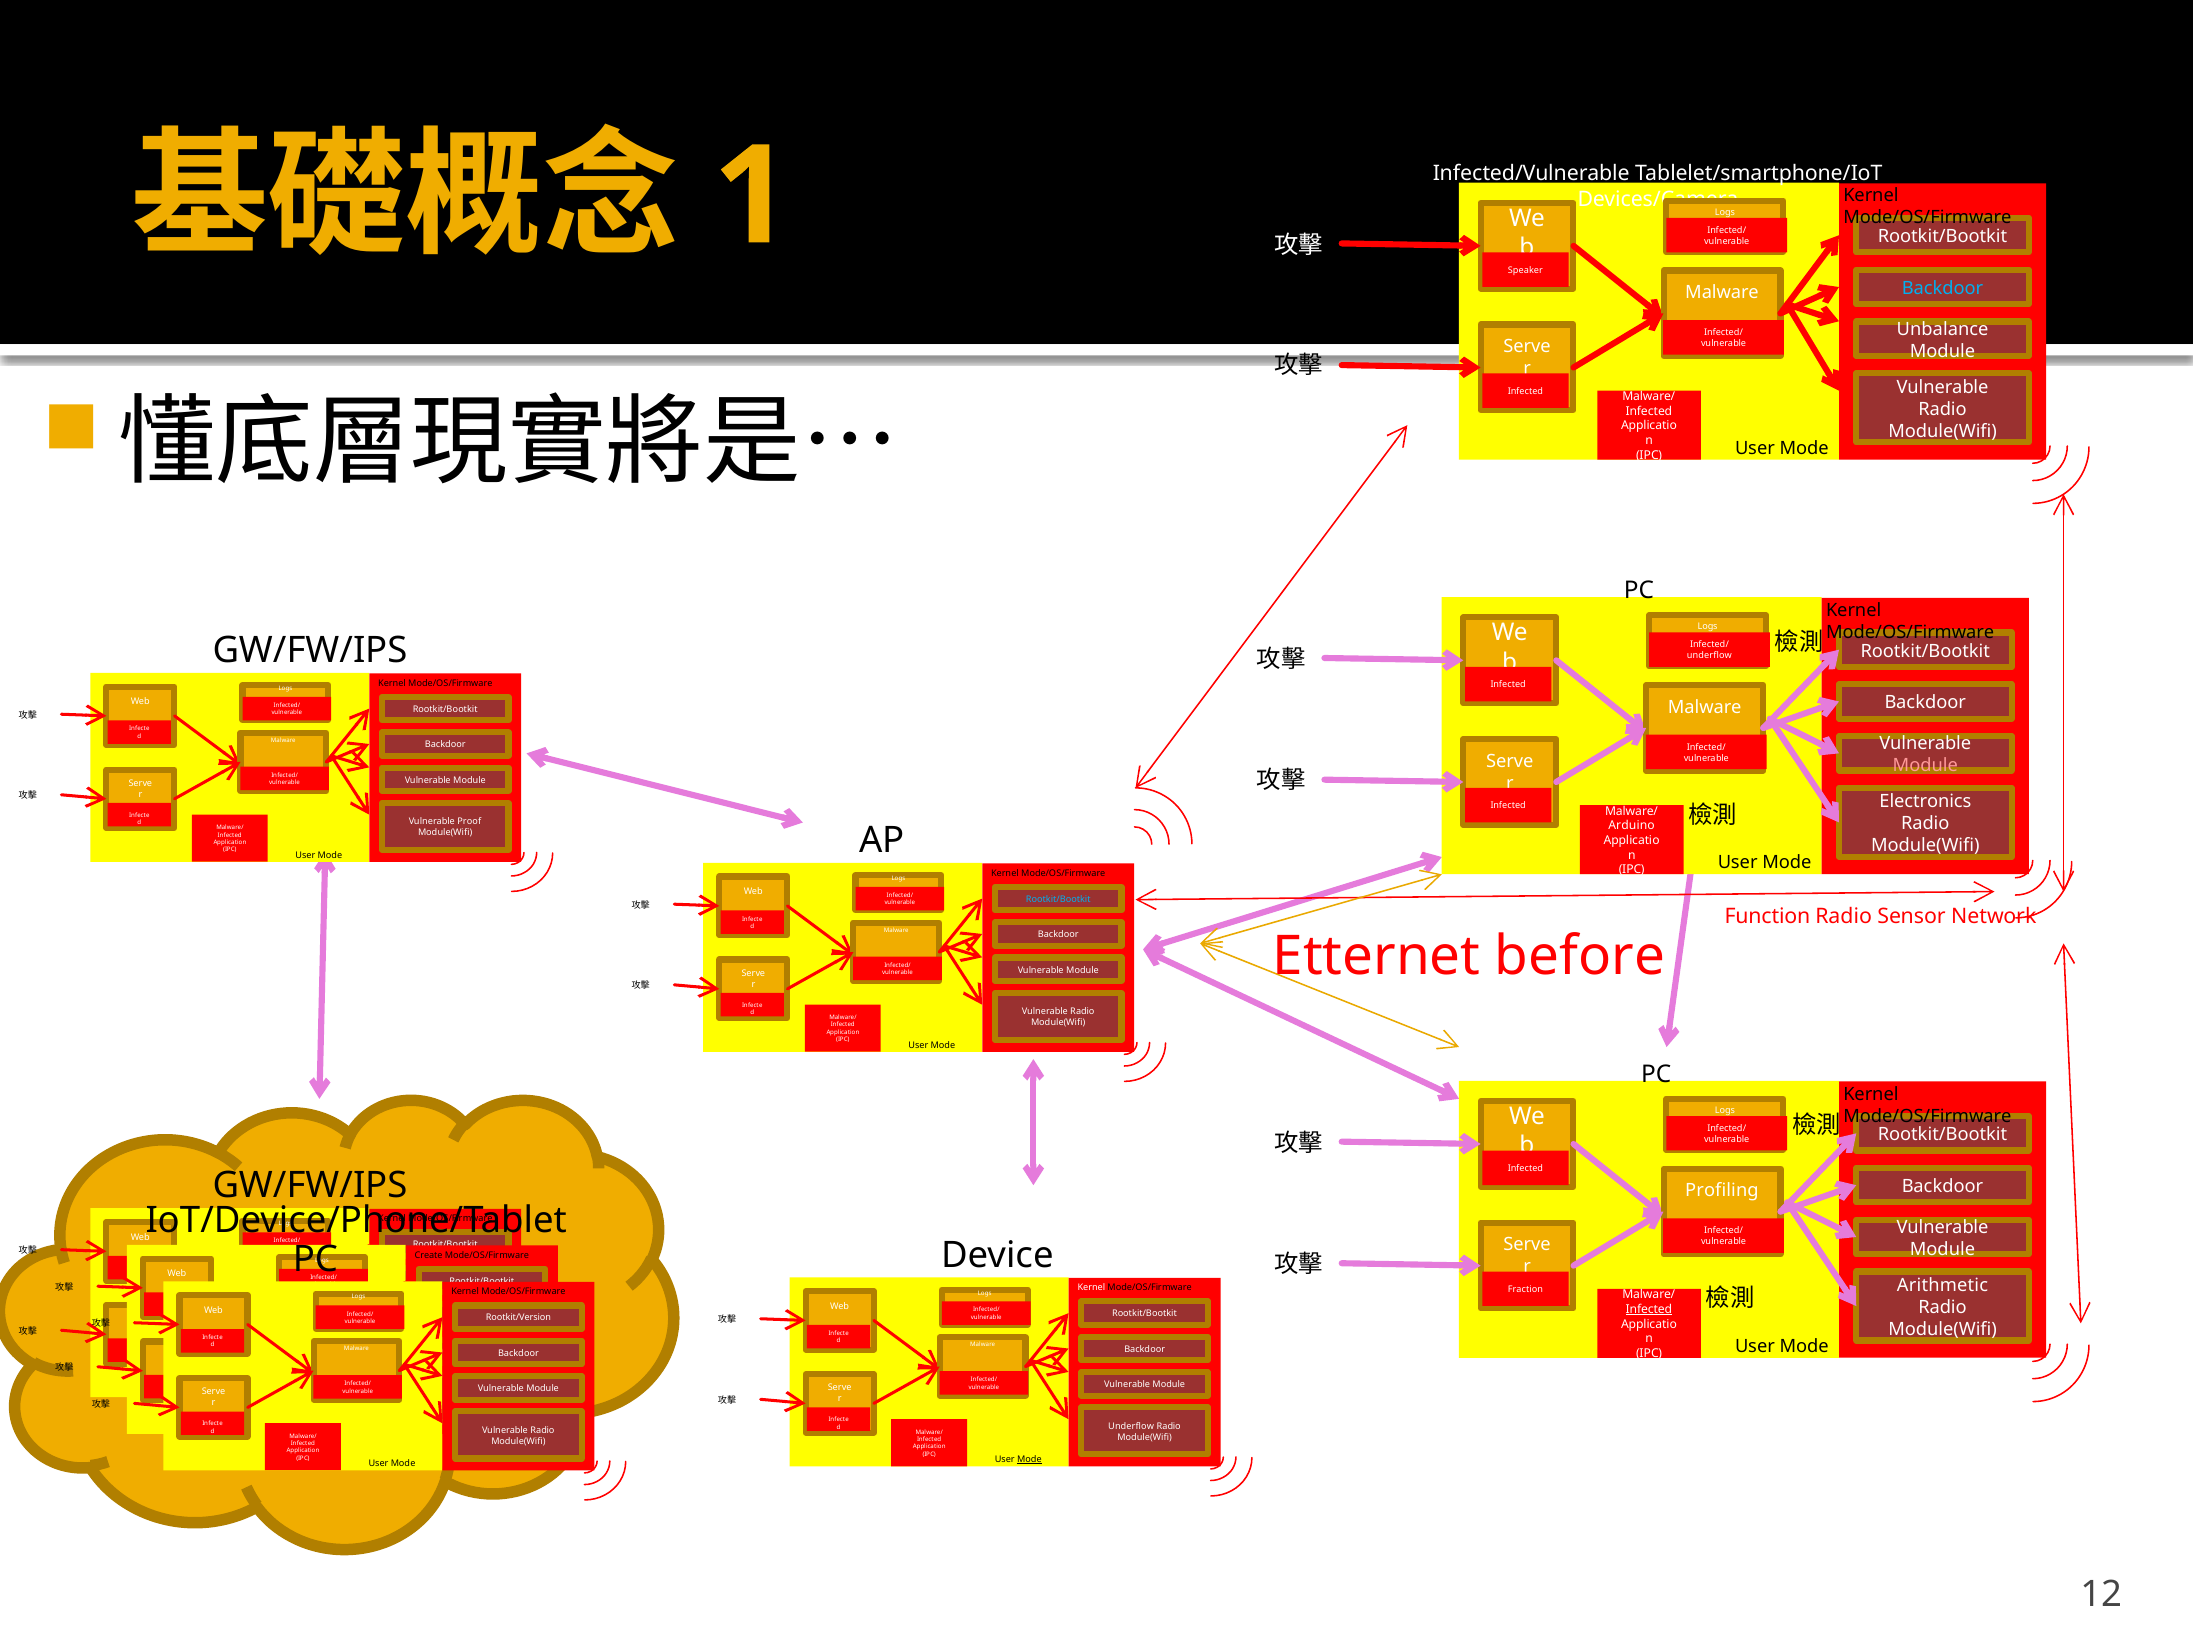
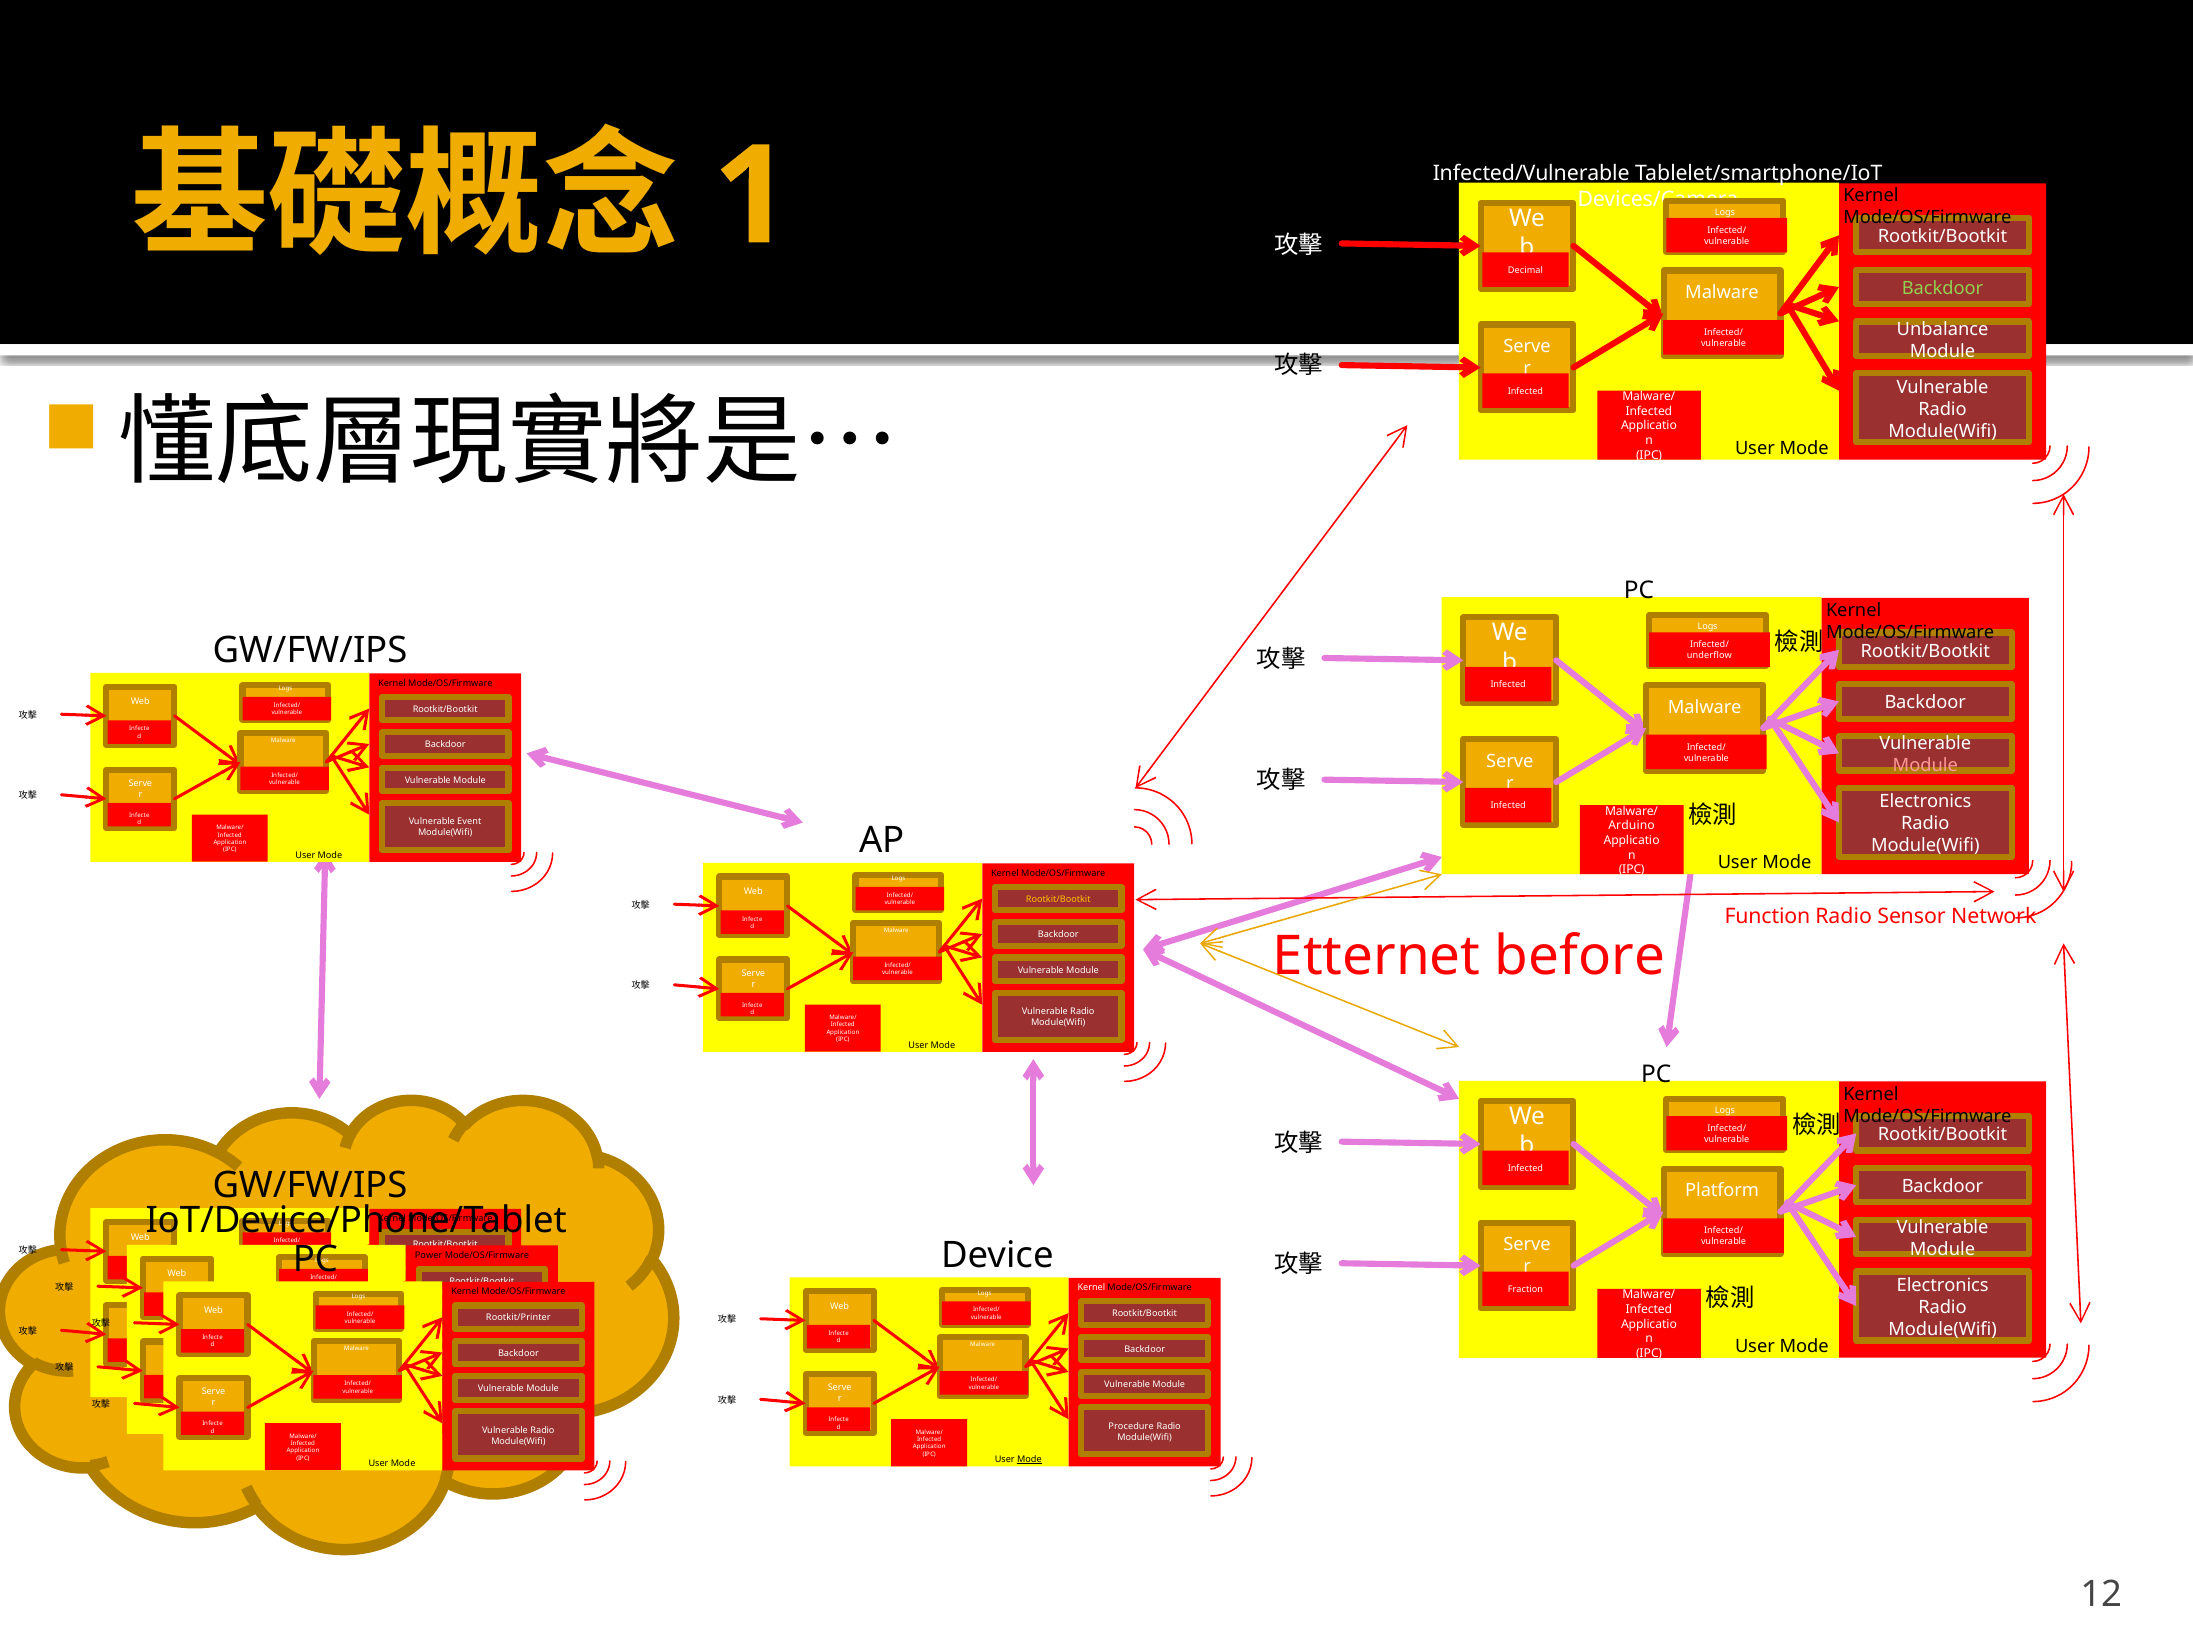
Speaker: Speaker -> Decimal
Backdoor at (1943, 288) colour: light blue -> light green
Proof: Proof -> Event
Rootkit/Bootkit at (1058, 899) colour: light blue -> yellow
Profiling: Profiling -> Platform
Create: Create -> Power
Arithmetic at (1943, 1285): Arithmetic -> Electronics
Infected at (1649, 1309) underline: present -> none
Rootkit/Version: Rootkit/Version -> Rootkit/Printer
Underflow at (1131, 1426): Underflow -> Procedure
